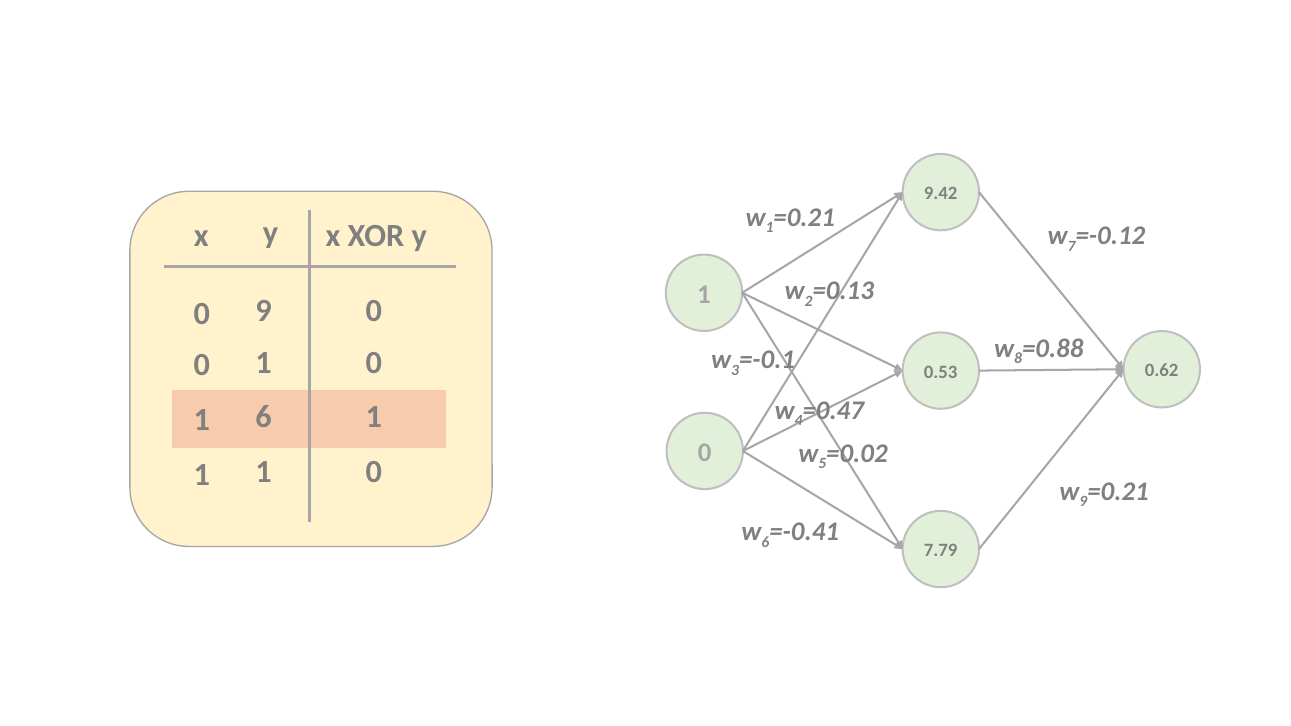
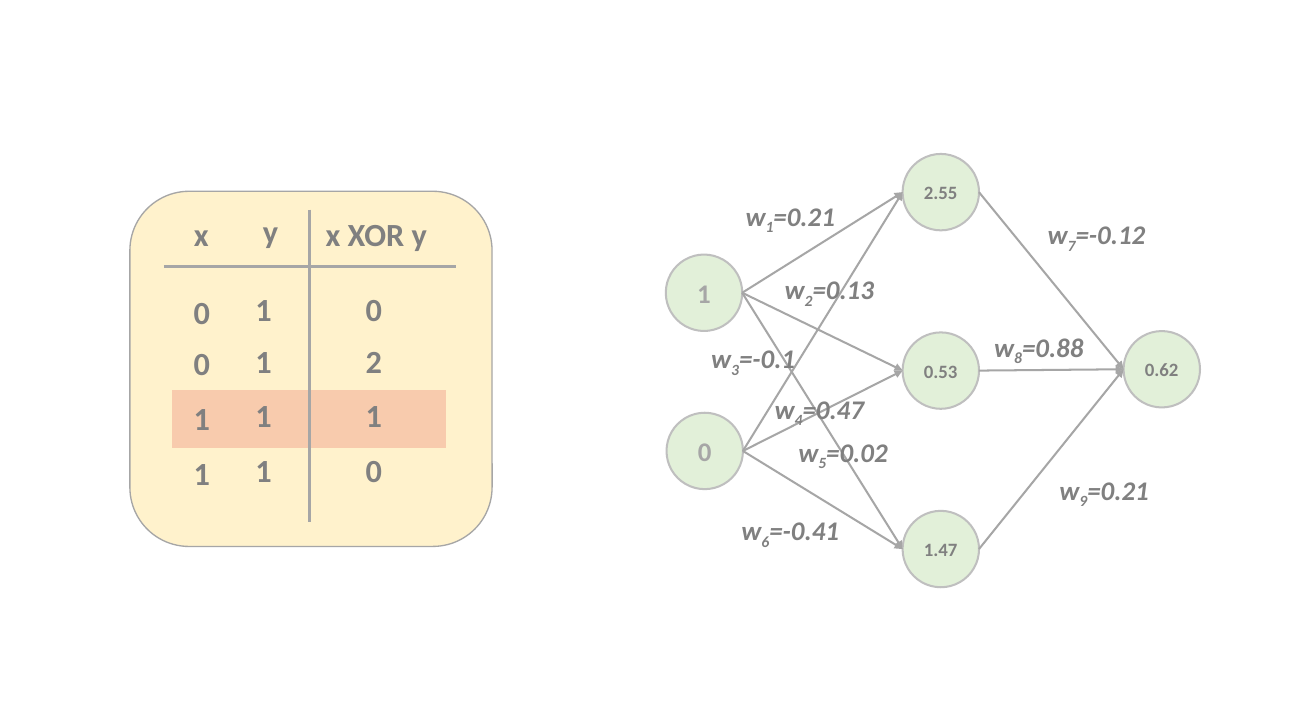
9.42: 9.42 -> 2.55
9 at (263, 311): 9 -> 1
0 1 0: 0 -> 2
6 at (263, 417): 6 -> 1
7.79: 7.79 -> 1.47
